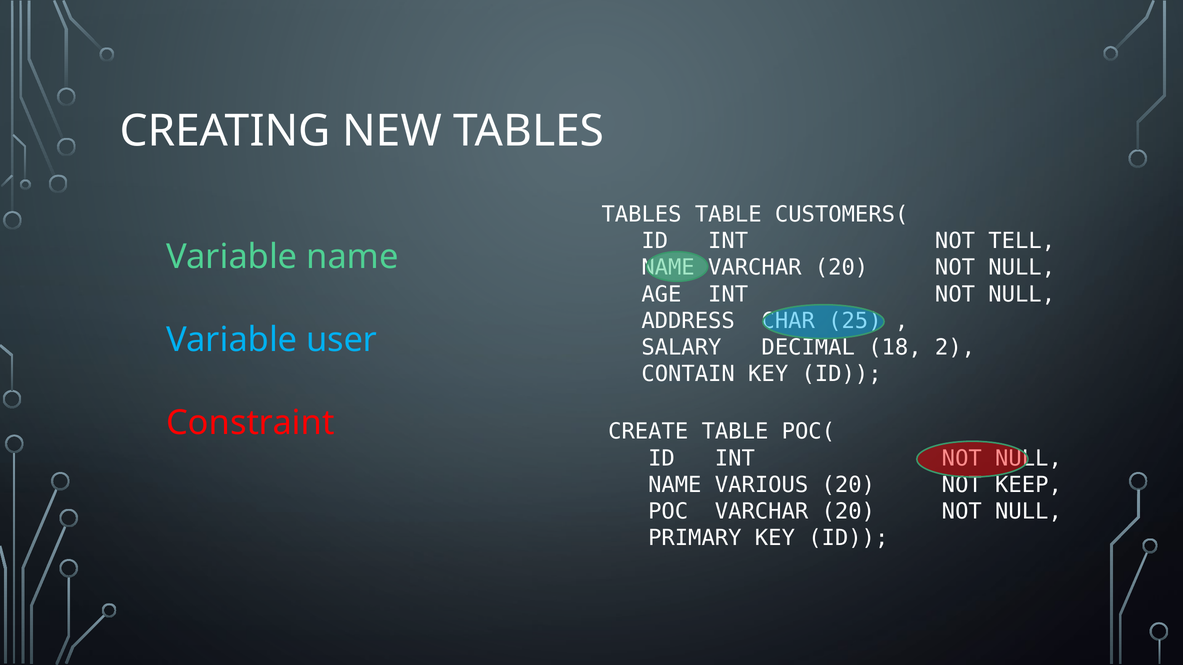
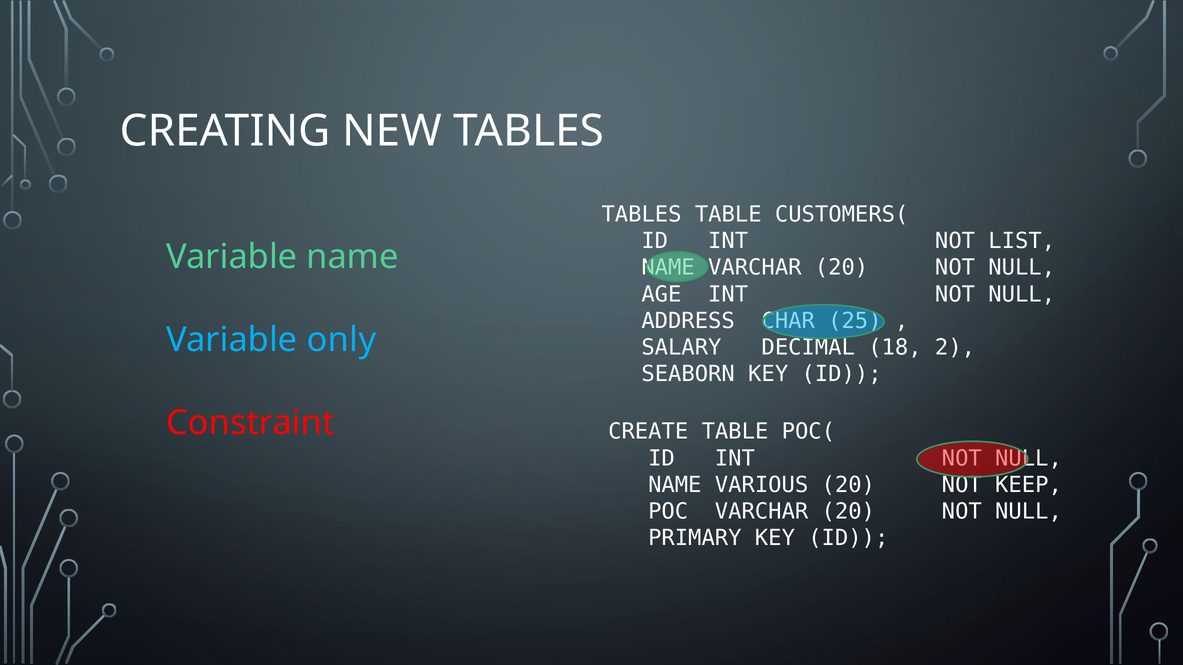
TELL: TELL -> LIST
user: user -> only
CONTAIN: CONTAIN -> SEABORN
